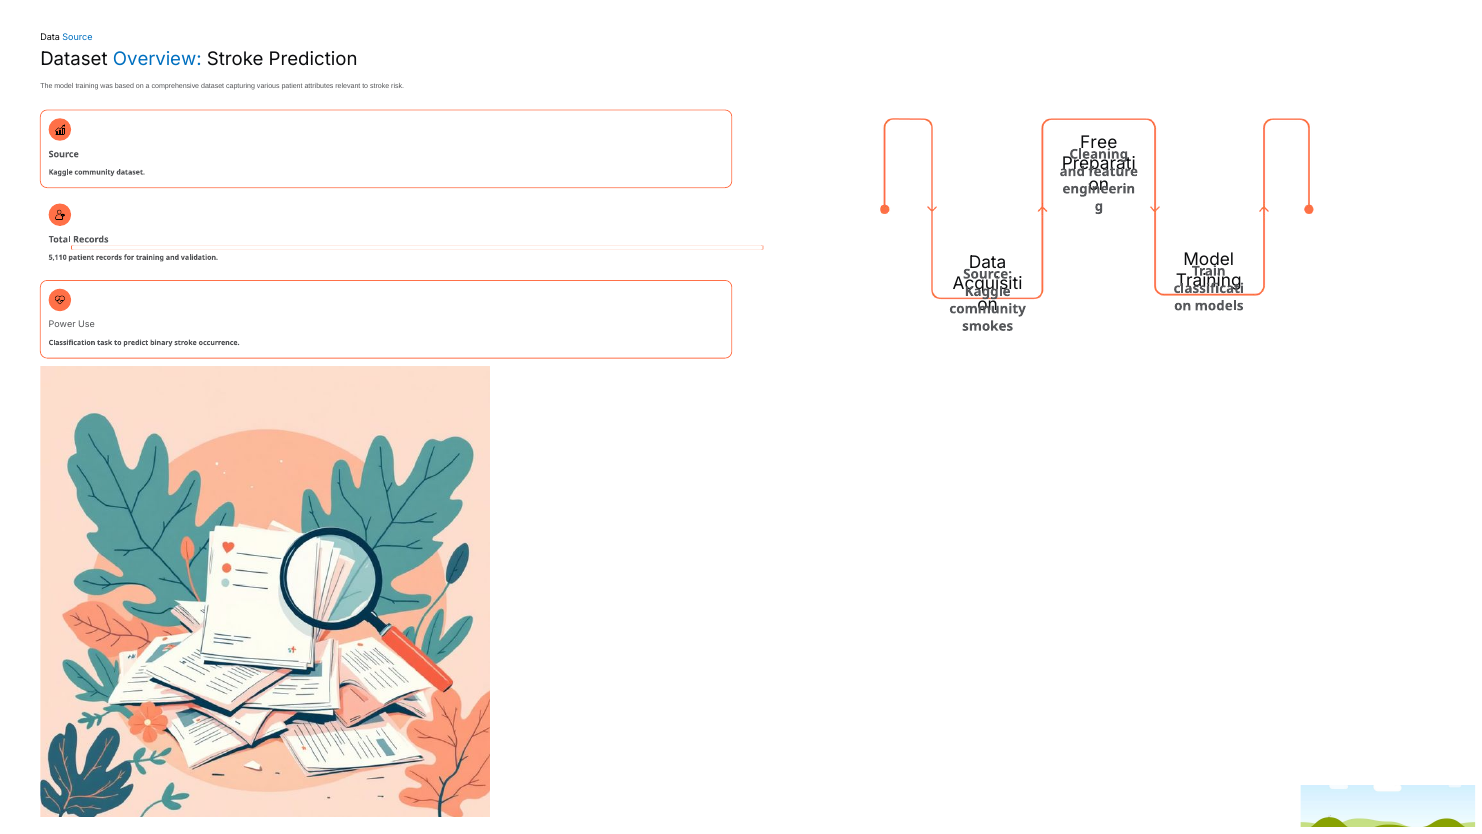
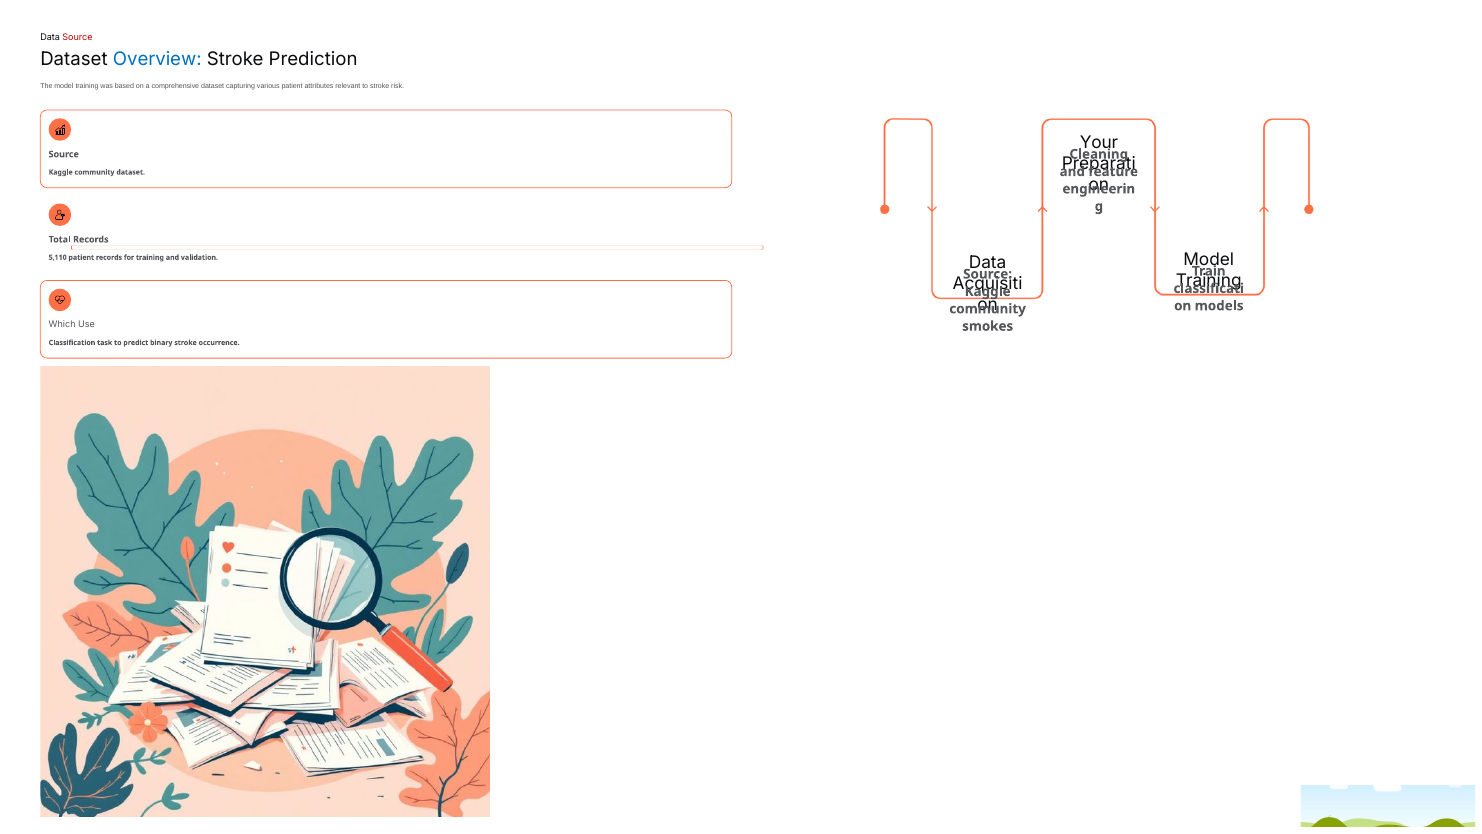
Source at (78, 38) colour: blue -> red
Free: Free -> Your
Power: Power -> Which
